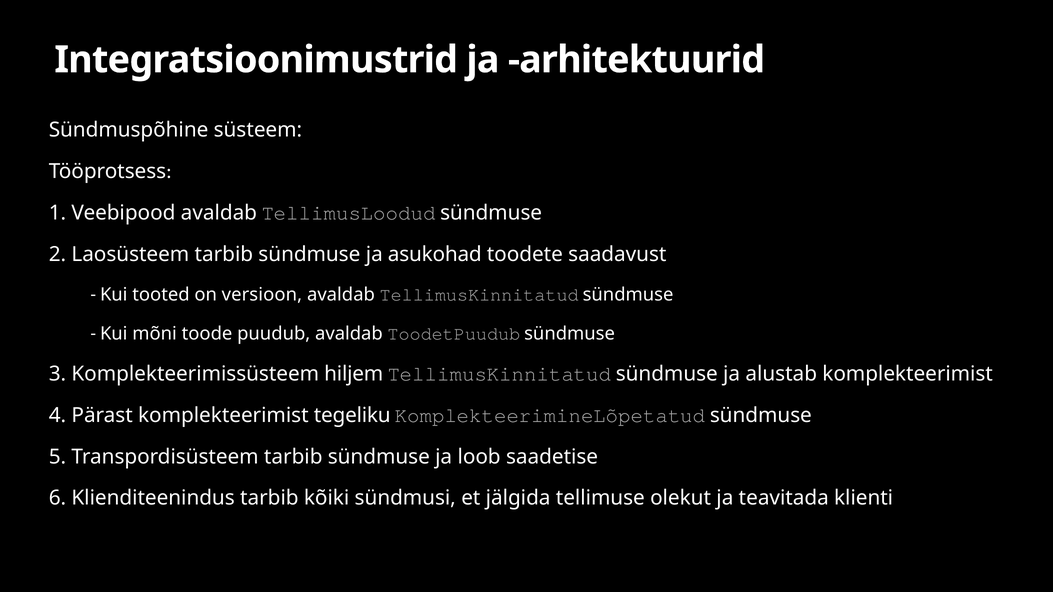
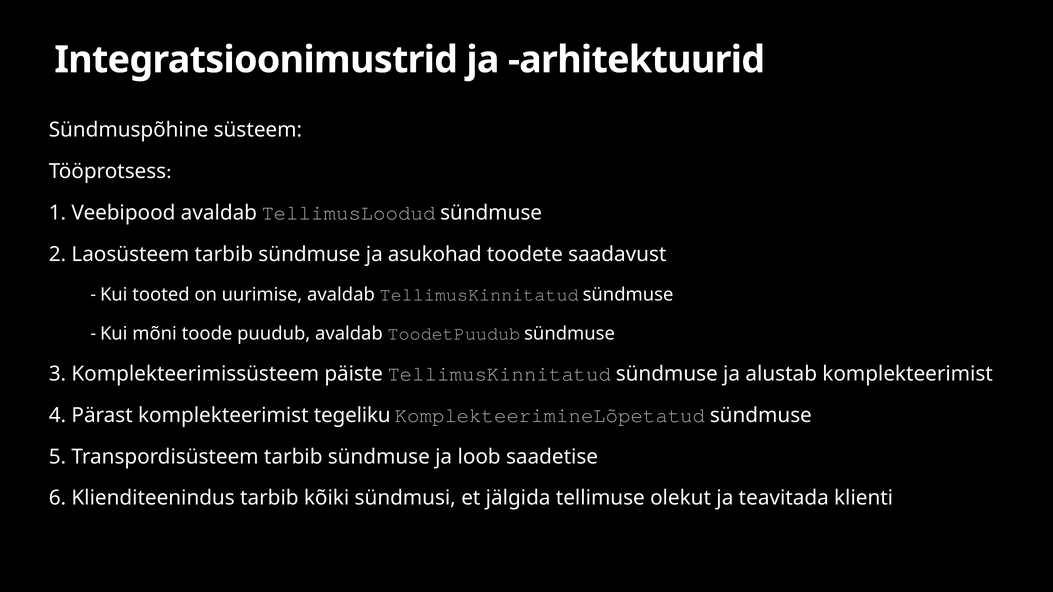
versioon: versioon -> uurimise
hiljem: hiljem -> päiste
